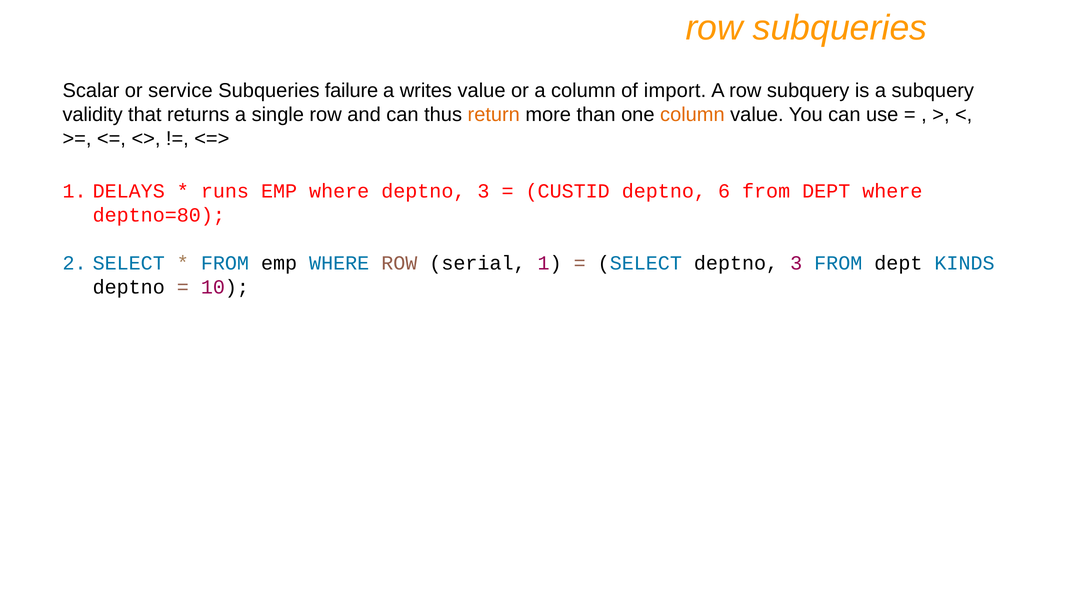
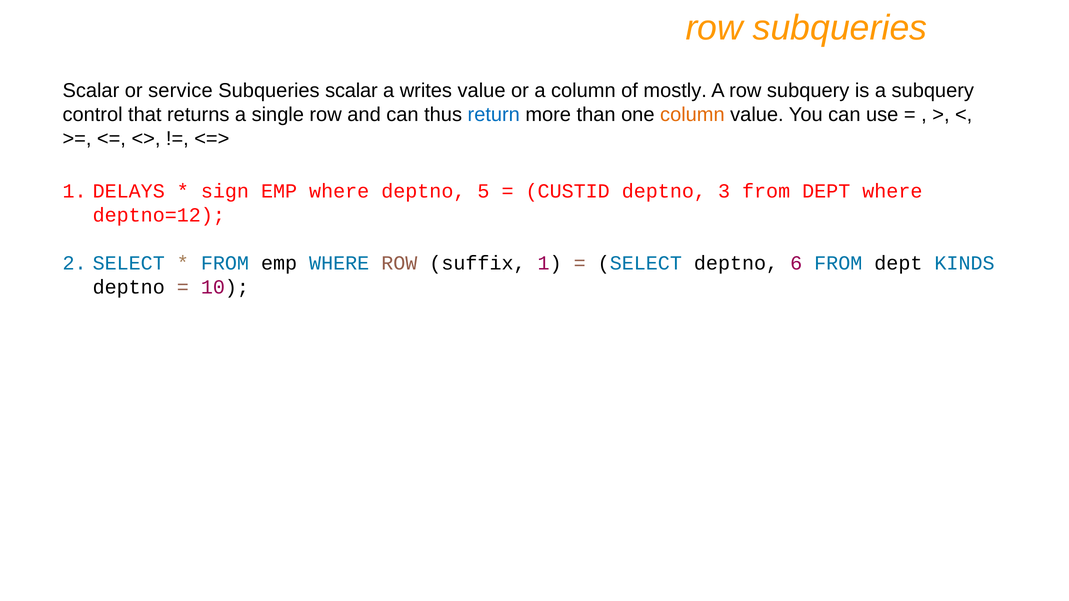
failure at (351, 91): failure -> scalar
import: import -> mostly
validity: validity -> control
return colour: orange -> blue
runs: runs -> sign
where deptno 3: 3 -> 5
6: 6 -> 3
deptno=80: deptno=80 -> deptno=12
serial: serial -> suffix
SELECT deptno 3: 3 -> 6
